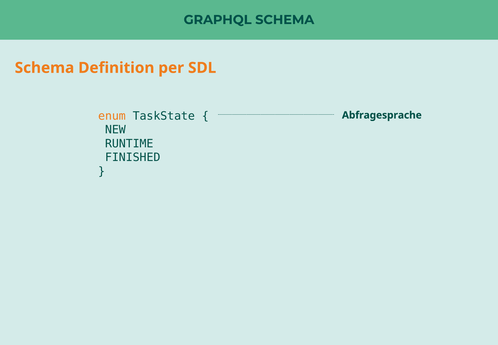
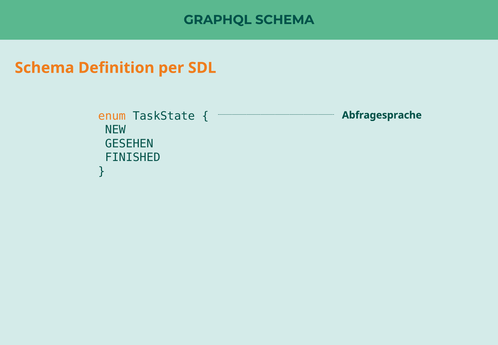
RUNTIME: RUNTIME -> GESEHEN
